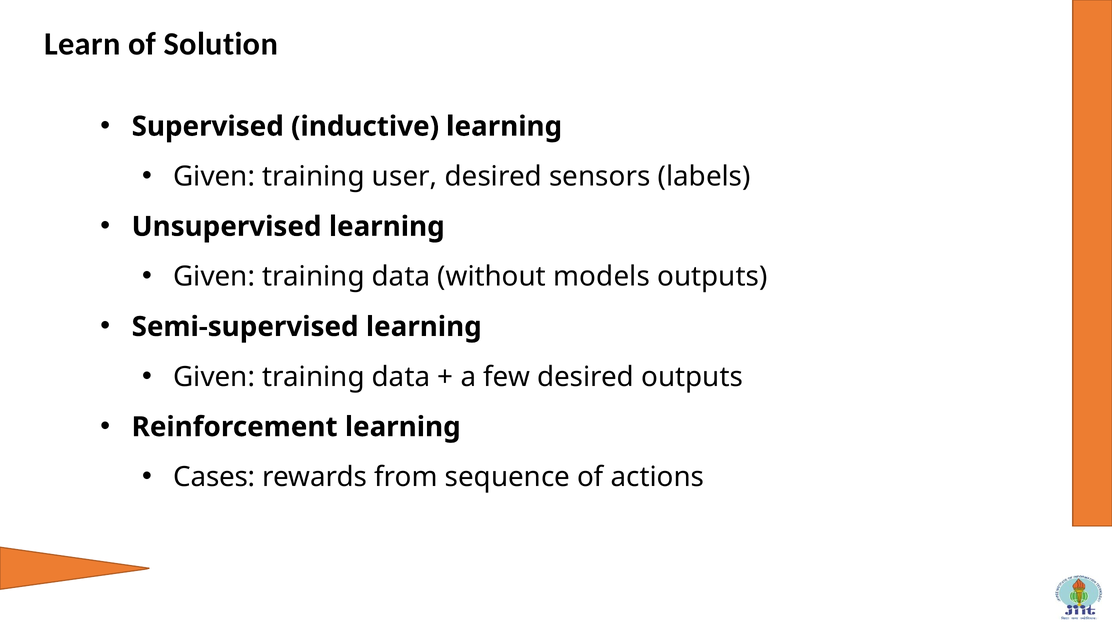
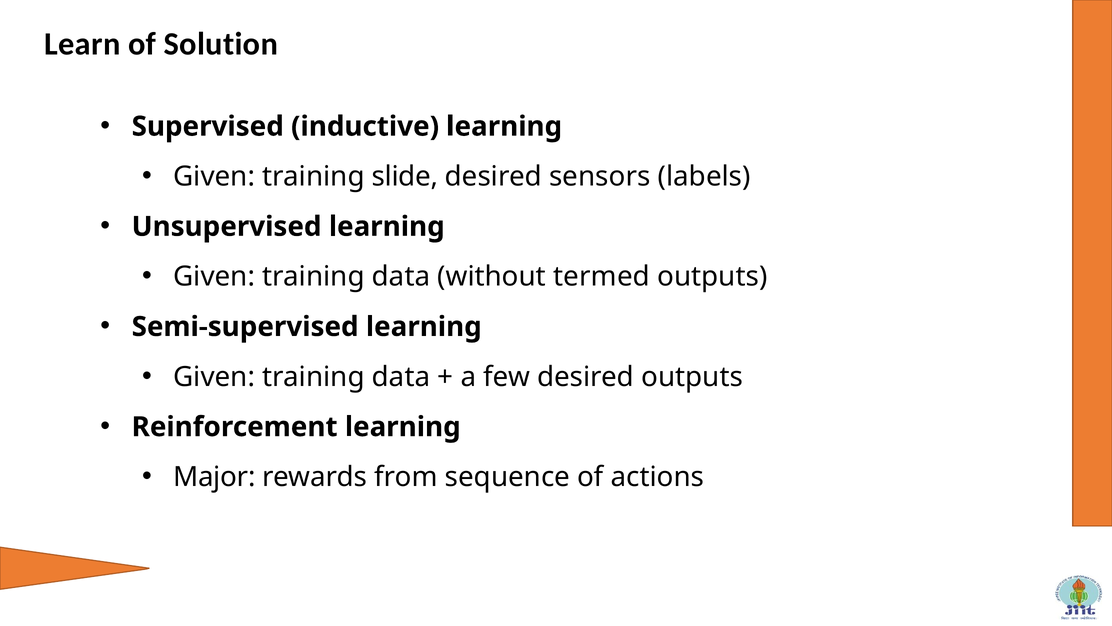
user: user -> slide
models: models -> termed
Cases: Cases -> Major
